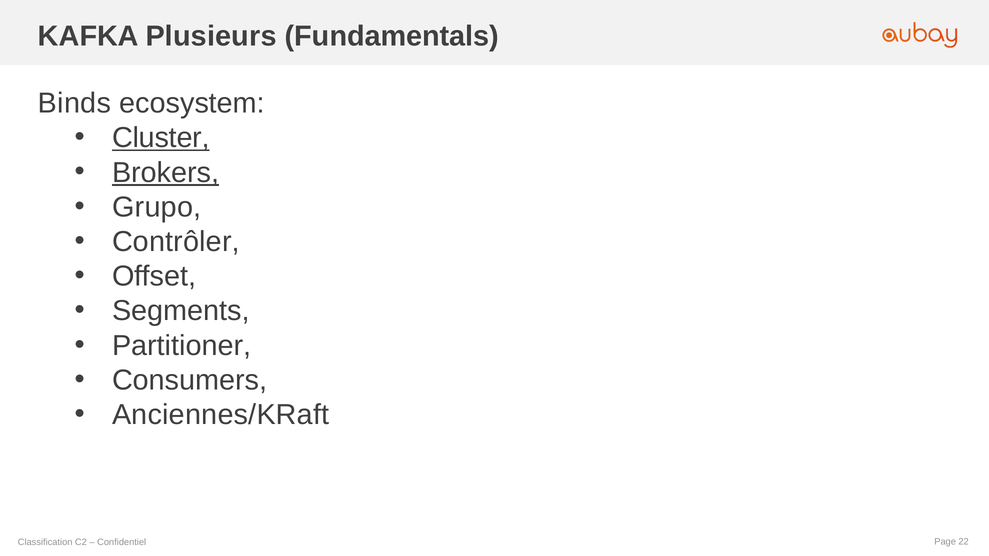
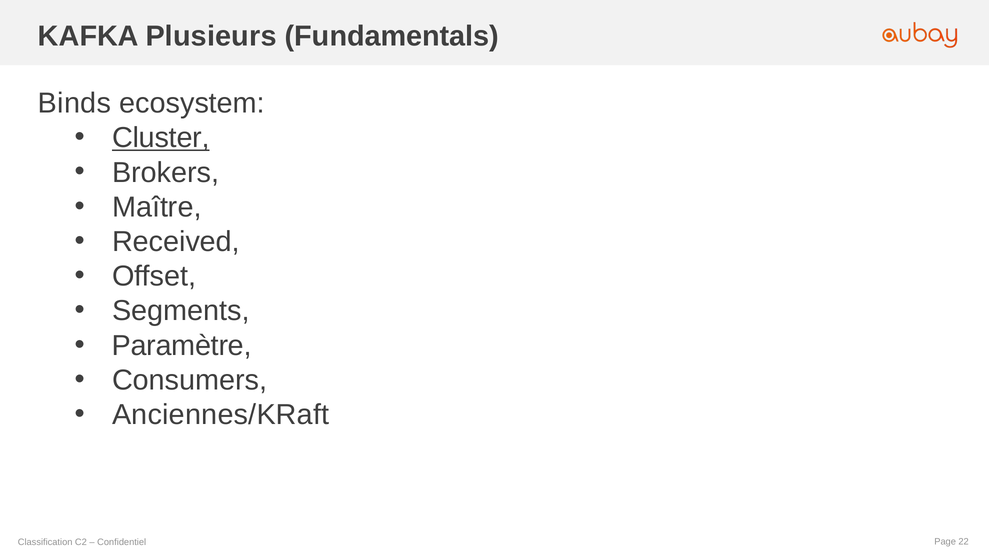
Brokers underline: present -> none
Grupo: Grupo -> Maître
Contrôler: Contrôler -> Received
Partitioner: Partitioner -> Paramètre
